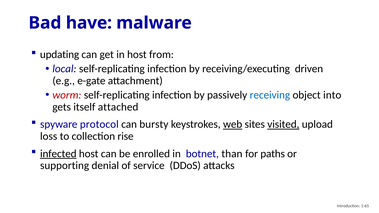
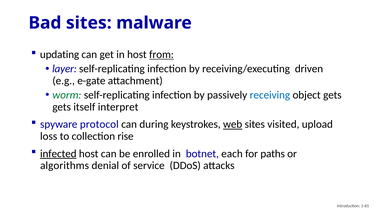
Bad have: have -> sites
from underline: none -> present
local: local -> layer
worm colour: red -> green
object into: into -> gets
attached: attached -> interpret
bursty: bursty -> during
visited underline: present -> none
than: than -> each
supporting: supporting -> algorithms
